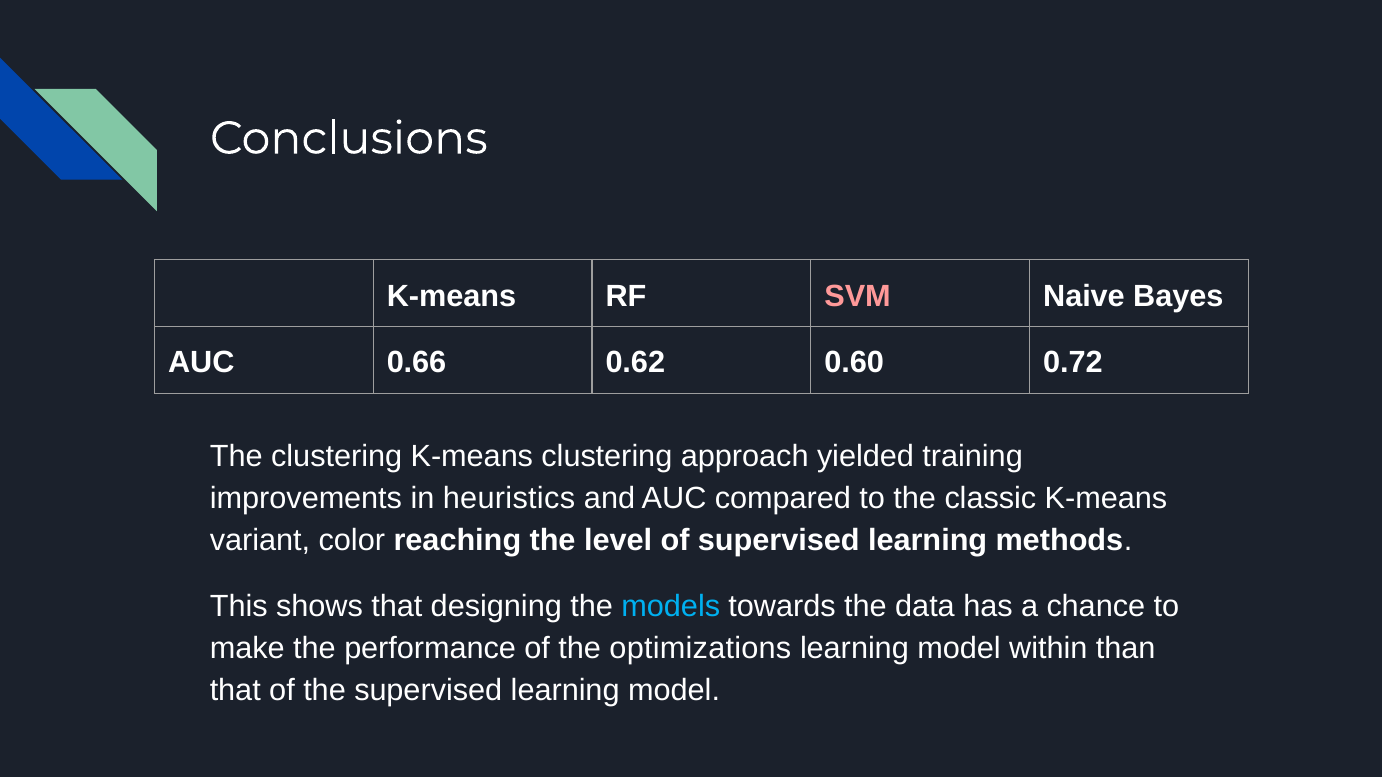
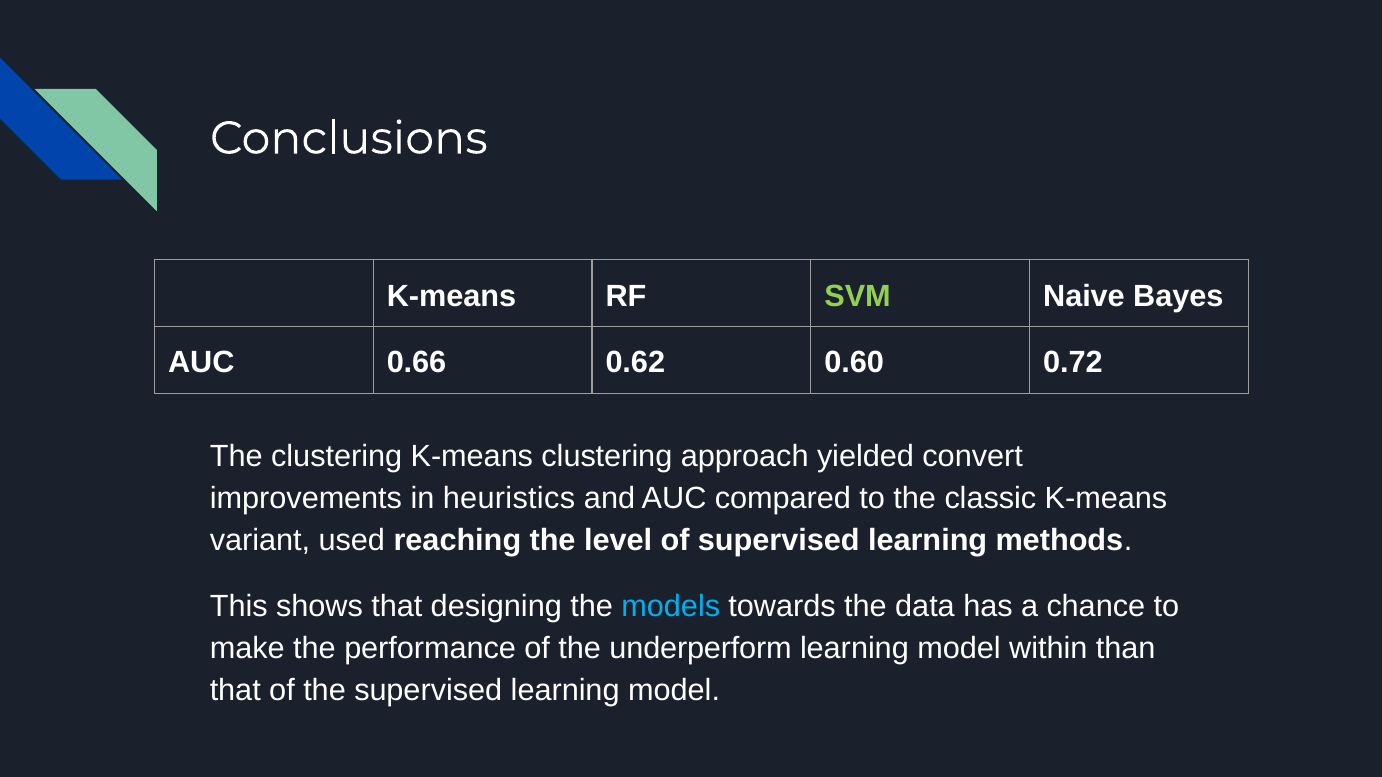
SVM colour: pink -> light green
training: training -> convert
color: color -> used
optimizations: optimizations -> underperform
